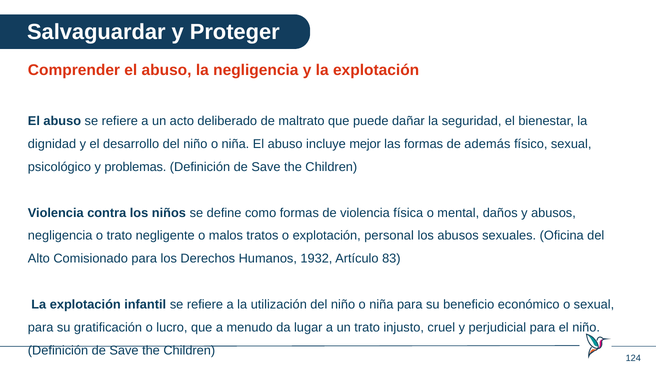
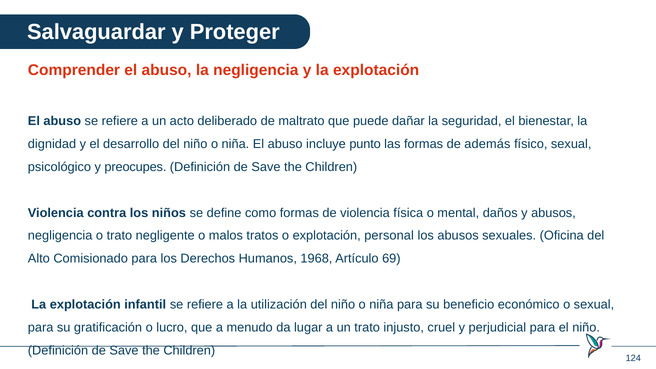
mejor: mejor -> punto
problemas: problemas -> preocupes
1932: 1932 -> 1968
83: 83 -> 69
